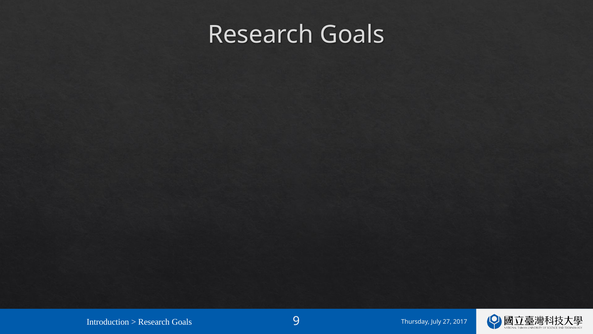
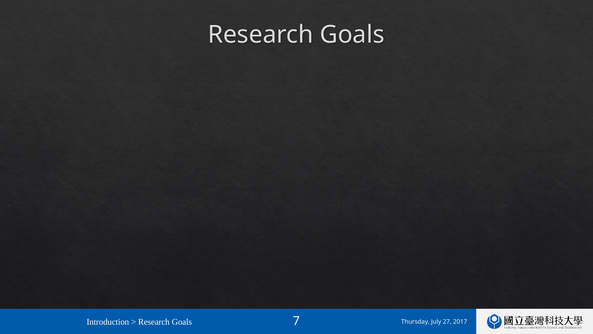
9: 9 -> 7
